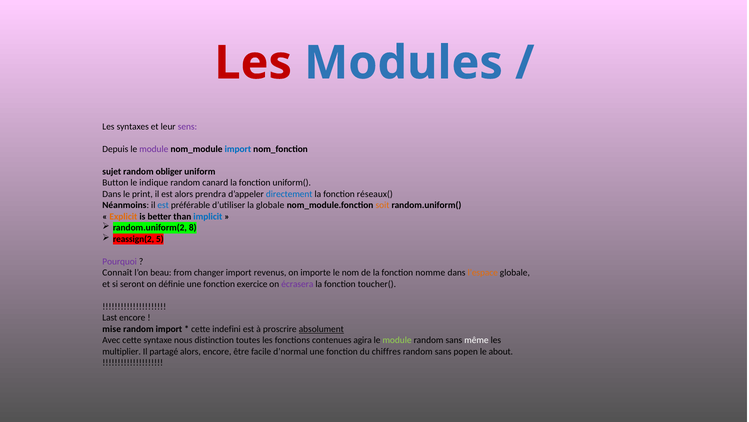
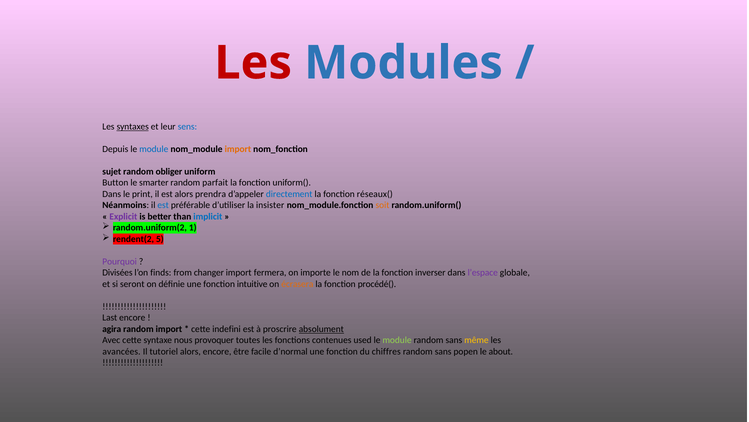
syntaxes underline: none -> present
sens colour: purple -> blue
module at (154, 149) colour: purple -> blue
import at (238, 149) colour: blue -> orange
indique: indique -> smarter
canard: canard -> parfait
la globale: globale -> insister
Explicit colour: orange -> purple
8: 8 -> 1
reassign(2: reassign(2 -> rendent(2
Connaît: Connaît -> Divisées
beau: beau -> finds
revenus: revenus -> fermera
nomme: nomme -> inverser
l’espace colour: orange -> purple
exercice: exercice -> intuitive
écrasera colour: purple -> orange
toucher(: toucher( -> procédé(
mise: mise -> agira
distinction: distinction -> provoquer
agira: agira -> used
même colour: white -> yellow
multiplier: multiplier -> avancées
partagé: partagé -> tutoriel
